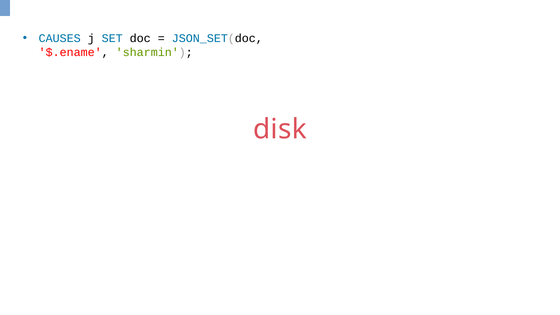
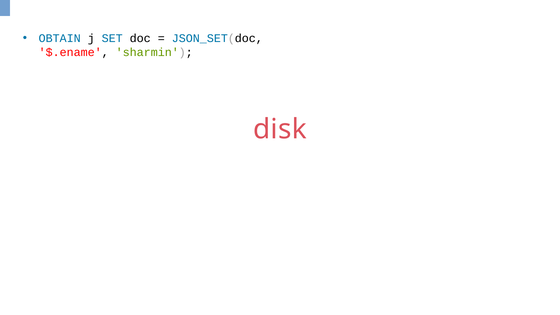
CAUSES: CAUSES -> OBTAIN
